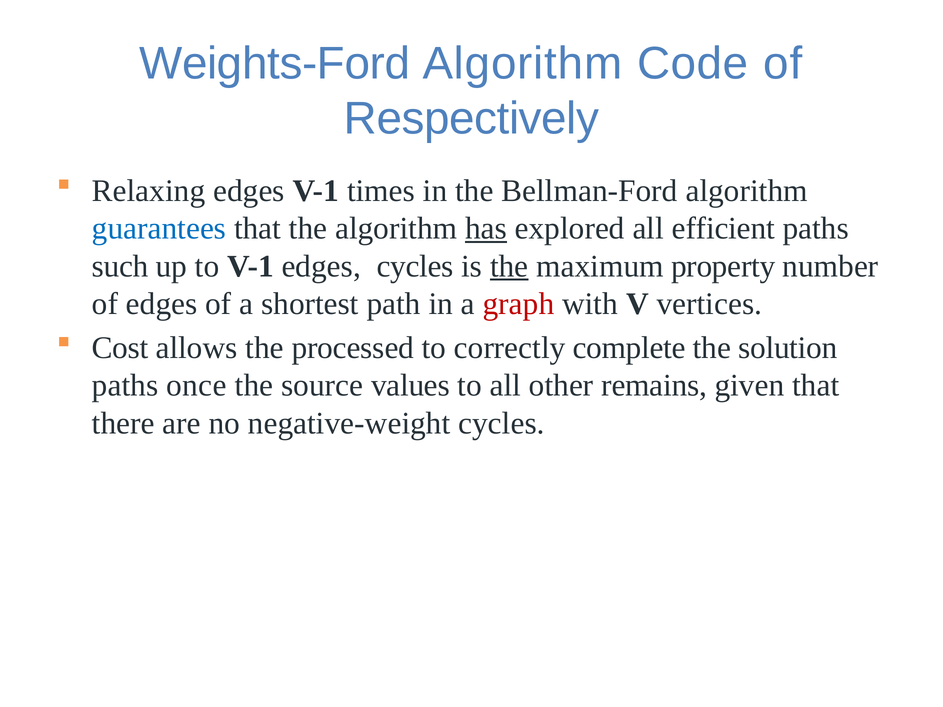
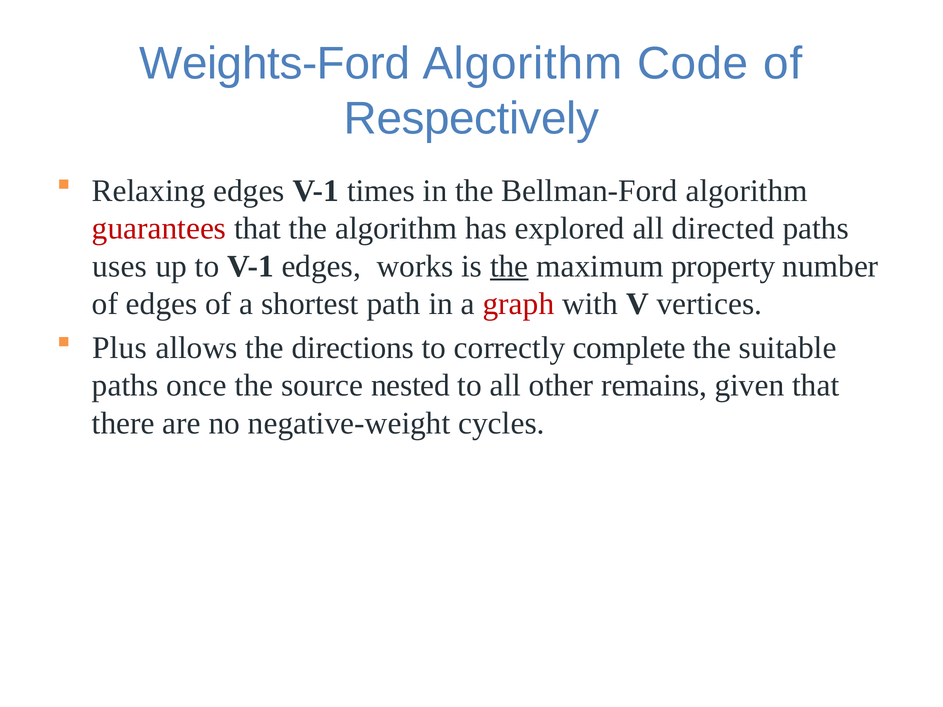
guarantees colour: blue -> red
has underline: present -> none
efficient: efficient -> directed
such: such -> uses
edges cycles: cycles -> works
Cost: Cost -> Plus
processed: processed -> directions
solution: solution -> suitable
values: values -> nested
